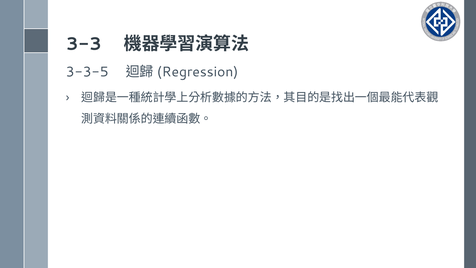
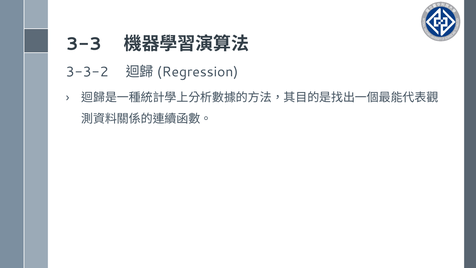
3-3-5: 3-3-5 -> 3-3-2
